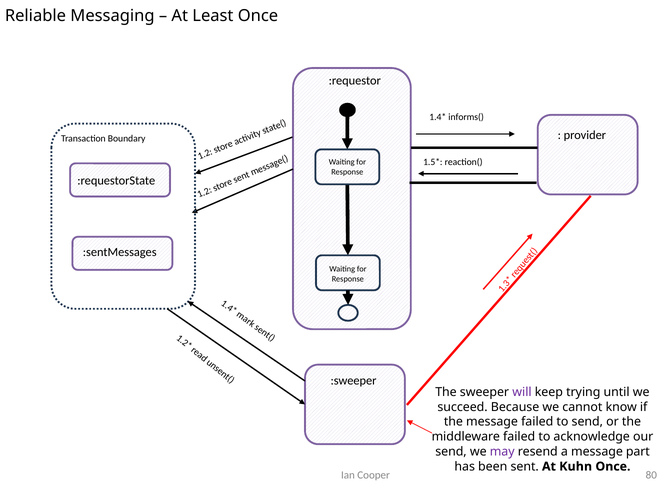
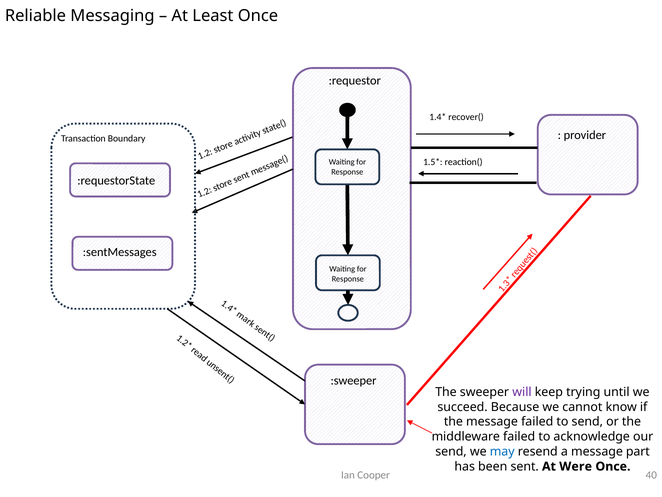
informs(: informs( -> recover(
may colour: purple -> blue
Kuhn: Kuhn -> Were
80: 80 -> 40
